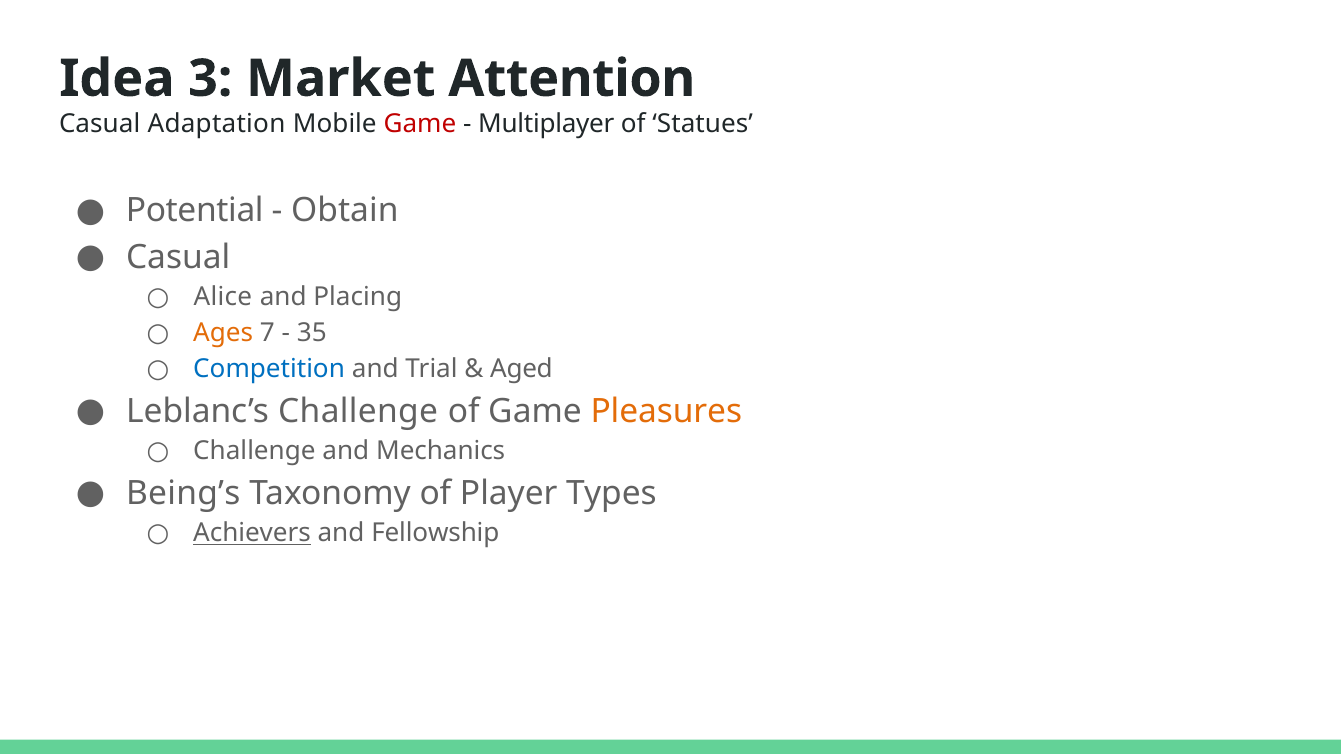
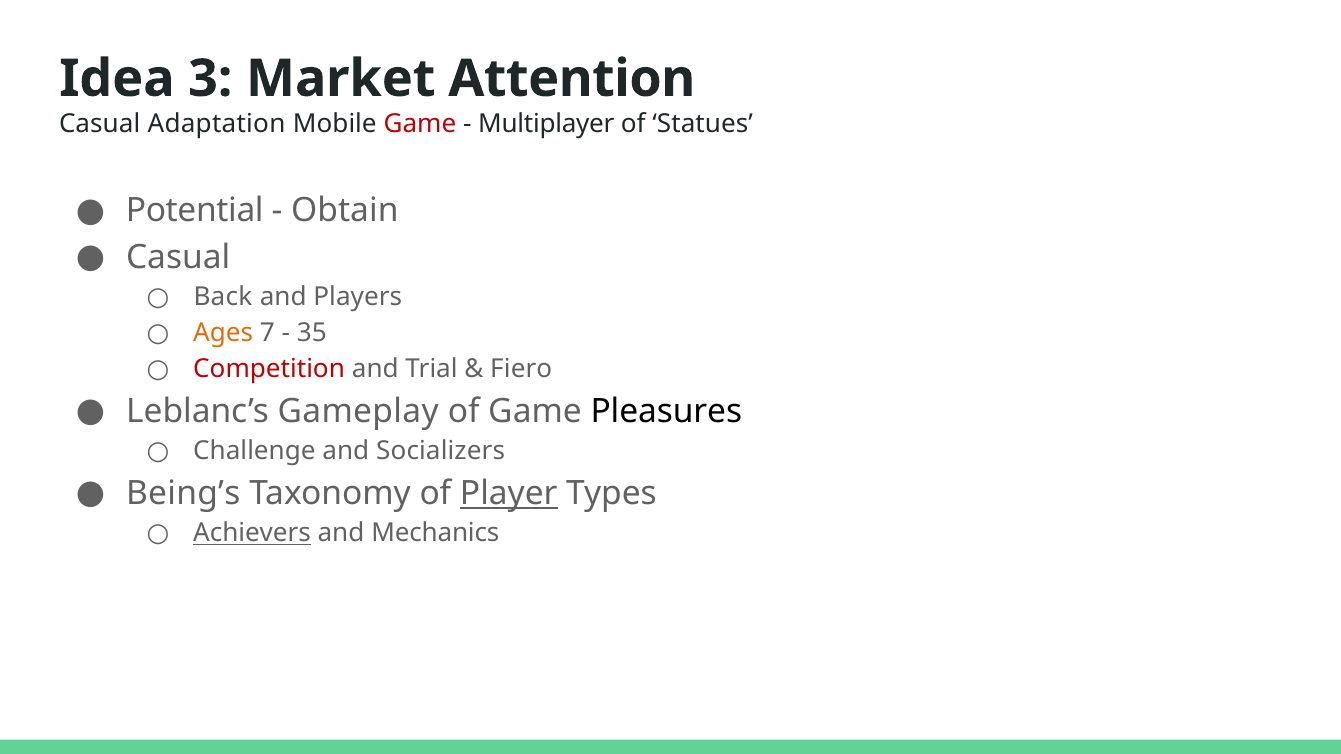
Alice: Alice -> Back
Placing: Placing -> Players
Competition colour: blue -> red
Aged: Aged -> Fiero
Leblanc’s Challenge: Challenge -> Gameplay
Pleasures colour: orange -> black
Mechanics: Mechanics -> Socializers
Player underline: none -> present
Fellowship: Fellowship -> Mechanics
